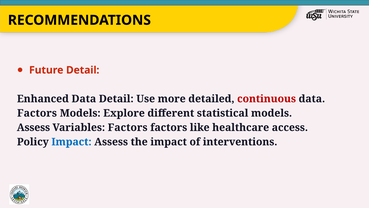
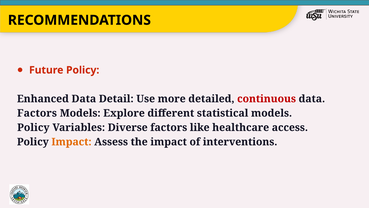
Future Detail: Detail -> Policy
Assess at (33, 127): Assess -> Policy
Variables Factors: Factors -> Diverse
Impact at (71, 142) colour: blue -> orange
